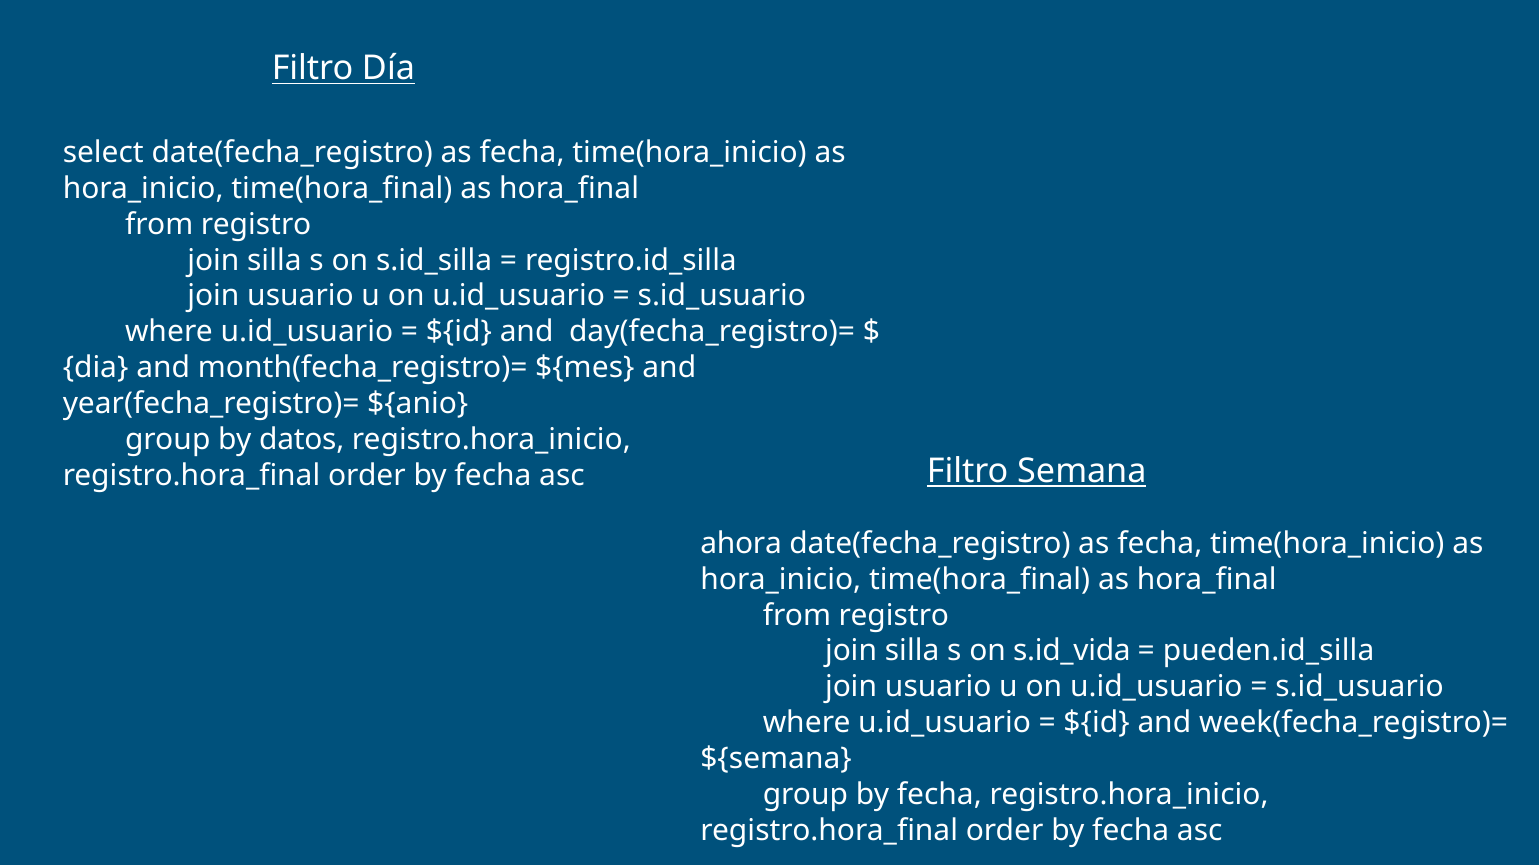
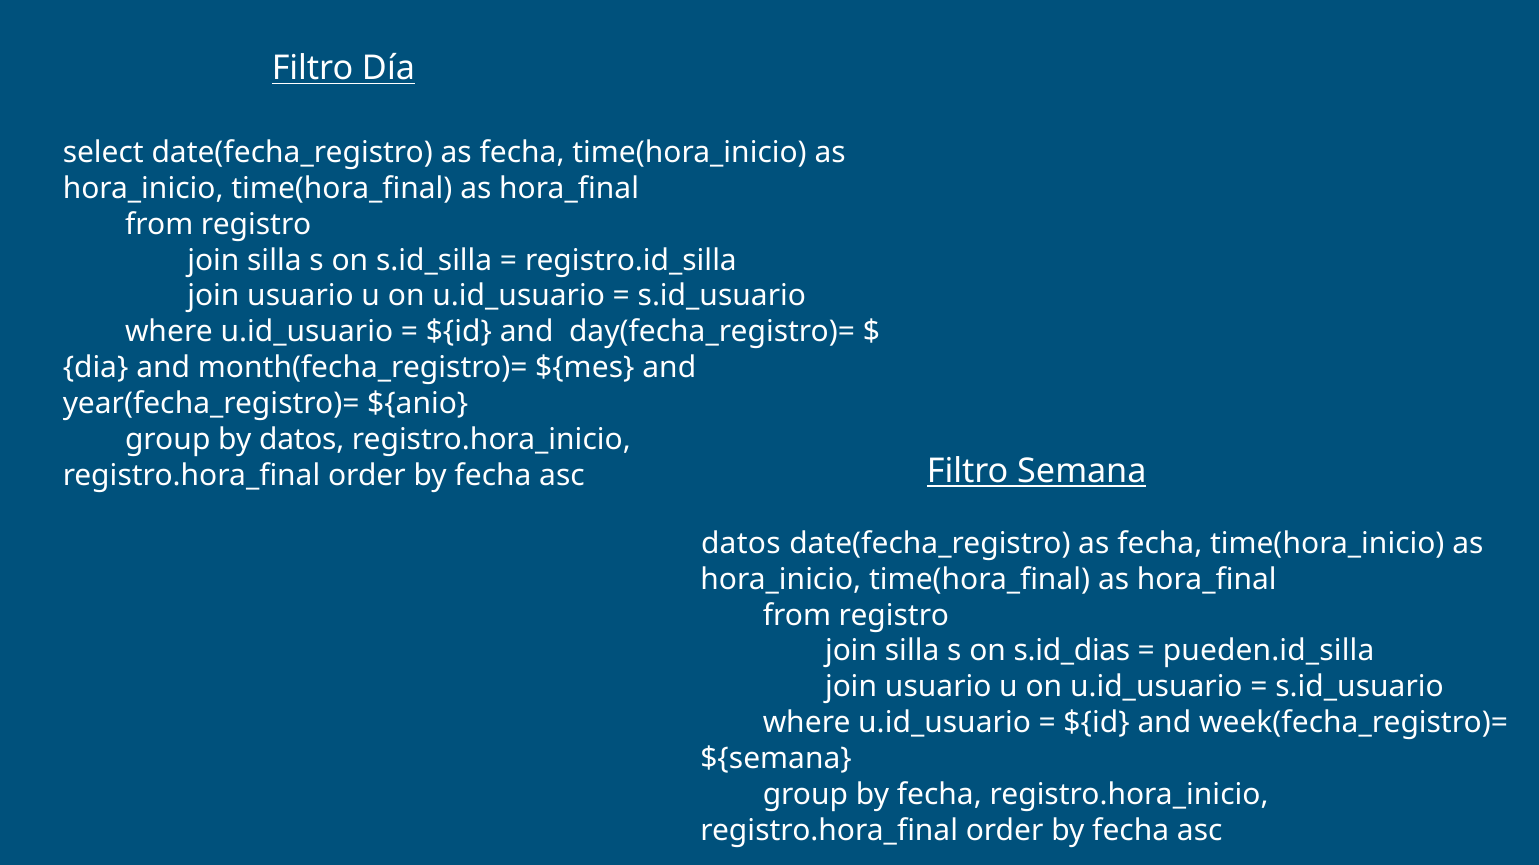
ahora at (741, 544): ahora -> datos
s.id_vida: s.id_vida -> s.id_dias
